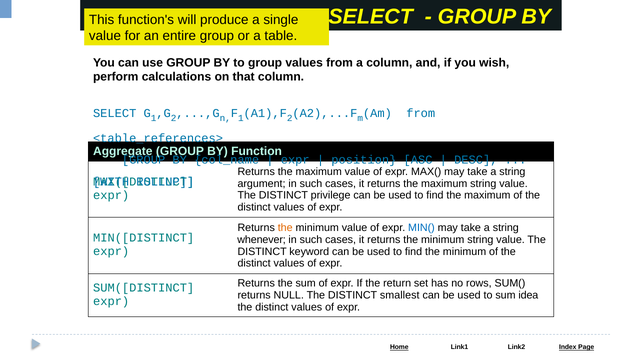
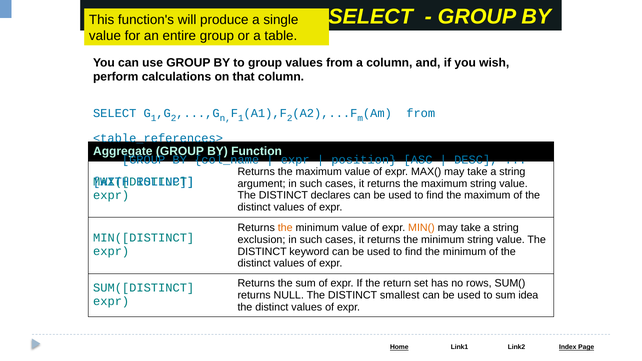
privilege: privilege -> declares
MIN( colour: blue -> orange
whenever: whenever -> exclusion
